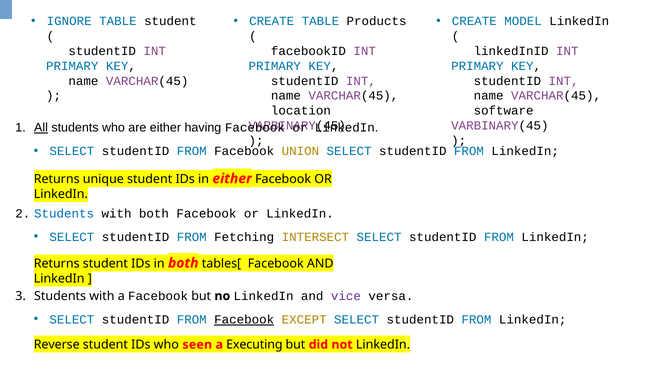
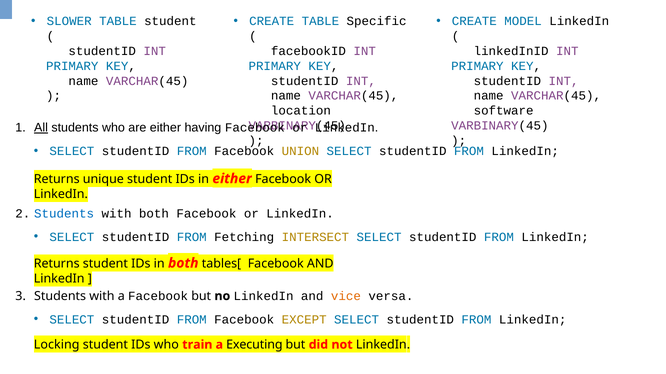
IGNORE: IGNORE -> SLOWER
Products: Products -> Specific
vice colour: purple -> orange
Facebook at (244, 320) underline: present -> none
Reverse: Reverse -> Locking
seen: seen -> train
